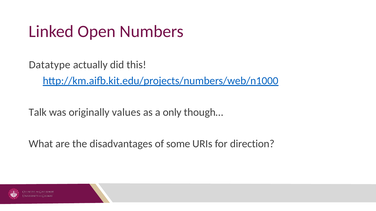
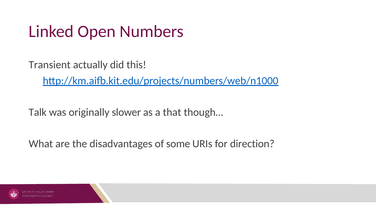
Datatype: Datatype -> Transient
values: values -> slower
only: only -> that
